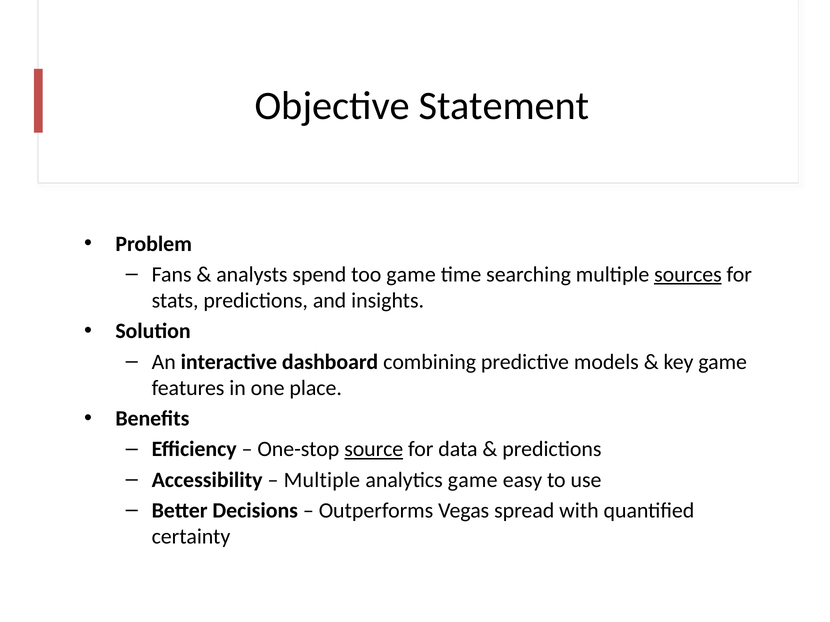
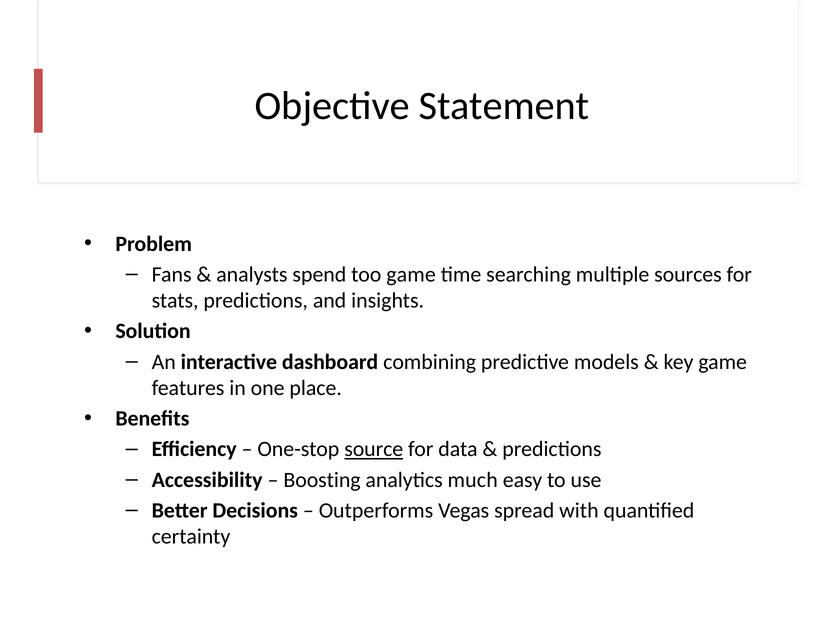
sources underline: present -> none
Multiple at (322, 480): Multiple -> Boosting
analytics game: game -> much
